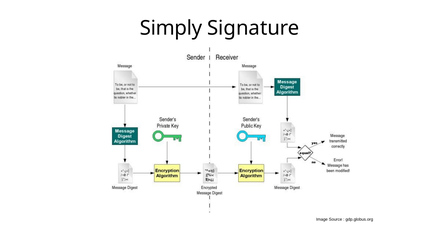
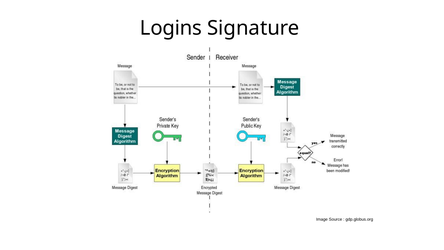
Simply: Simply -> Logins
